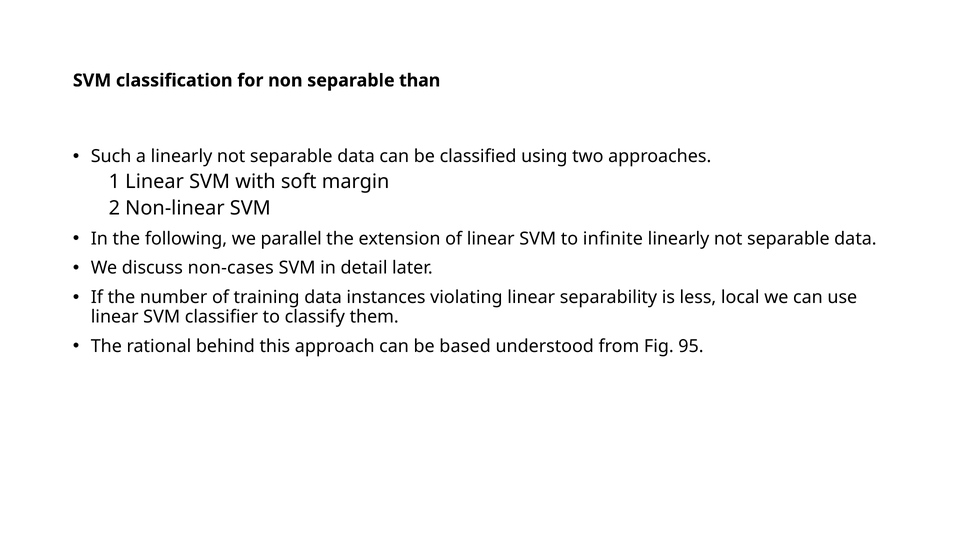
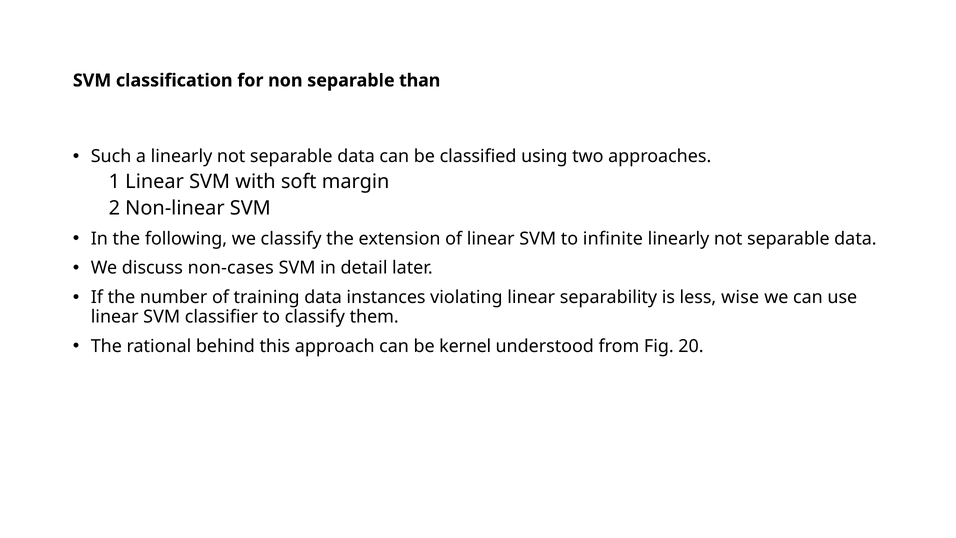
we parallel: parallel -> classify
local: local -> wise
based: based -> kernel
95: 95 -> 20
